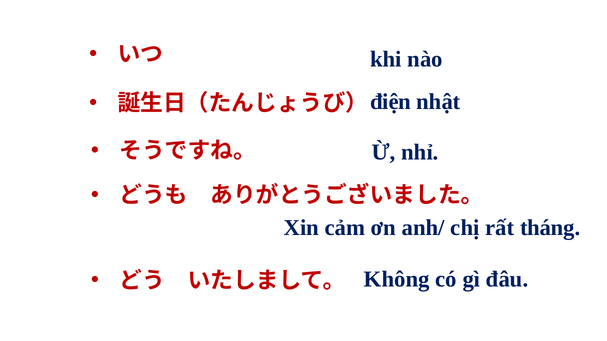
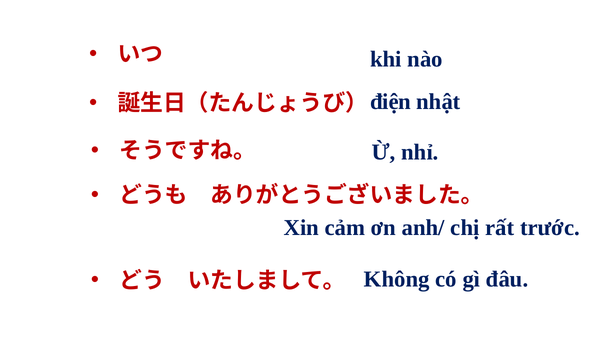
tháng: tháng -> trước
